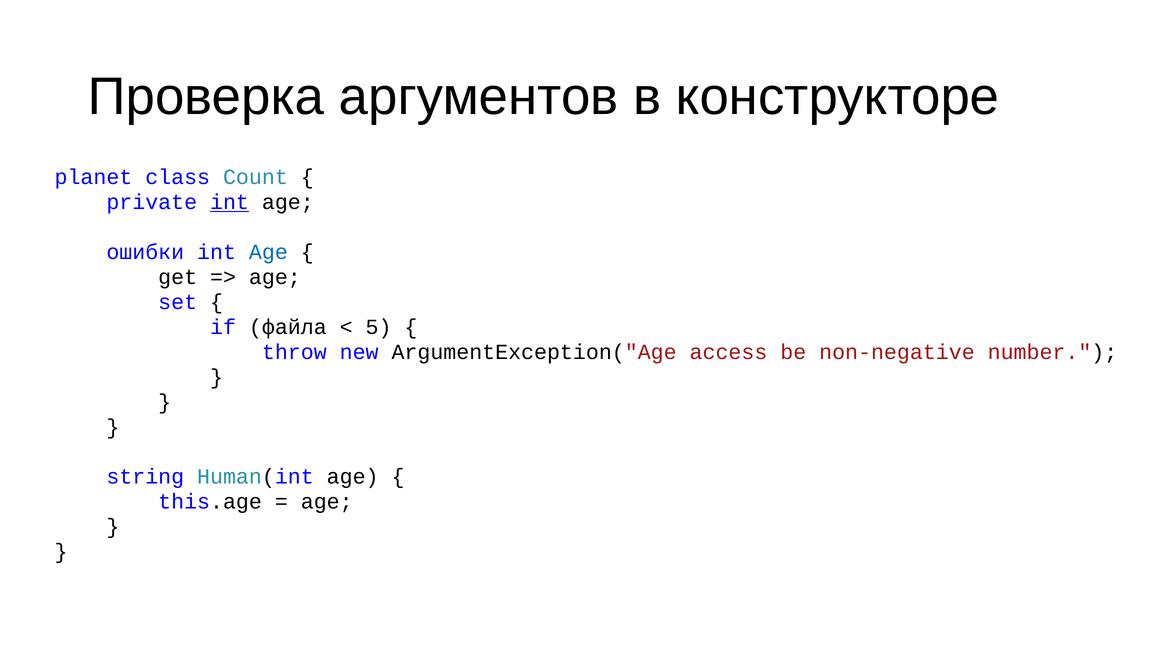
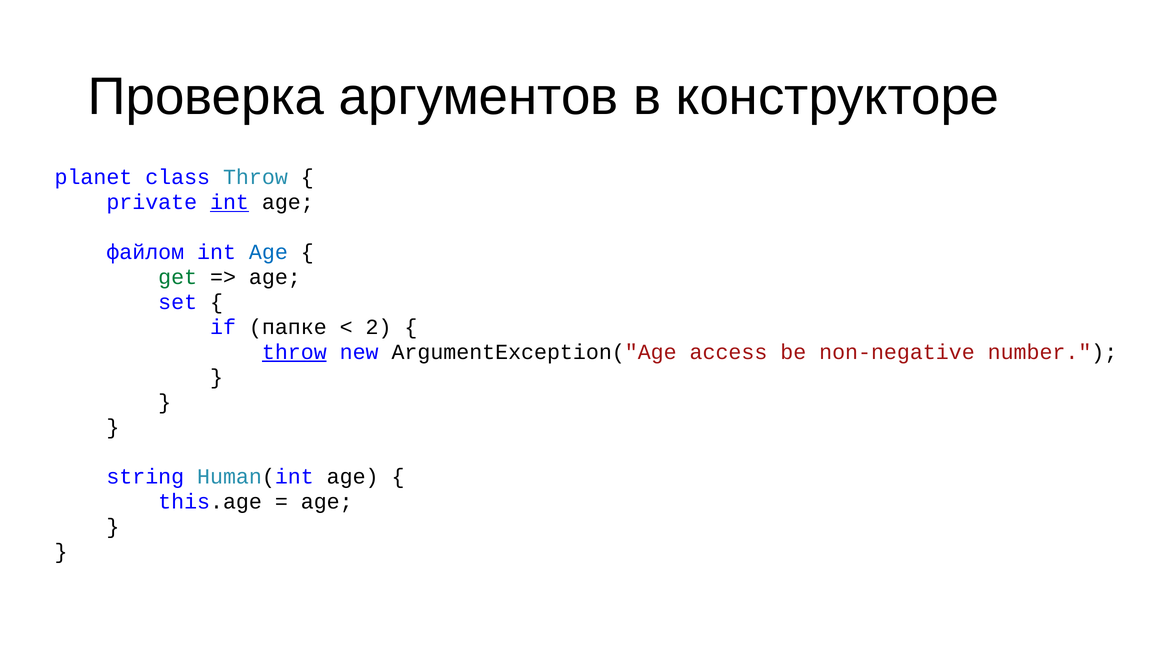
class Count: Count -> Throw
ошибки: ошибки -> файлом
get colour: black -> green
файла: файла -> папке
5: 5 -> 2
throw at (294, 352) underline: none -> present
